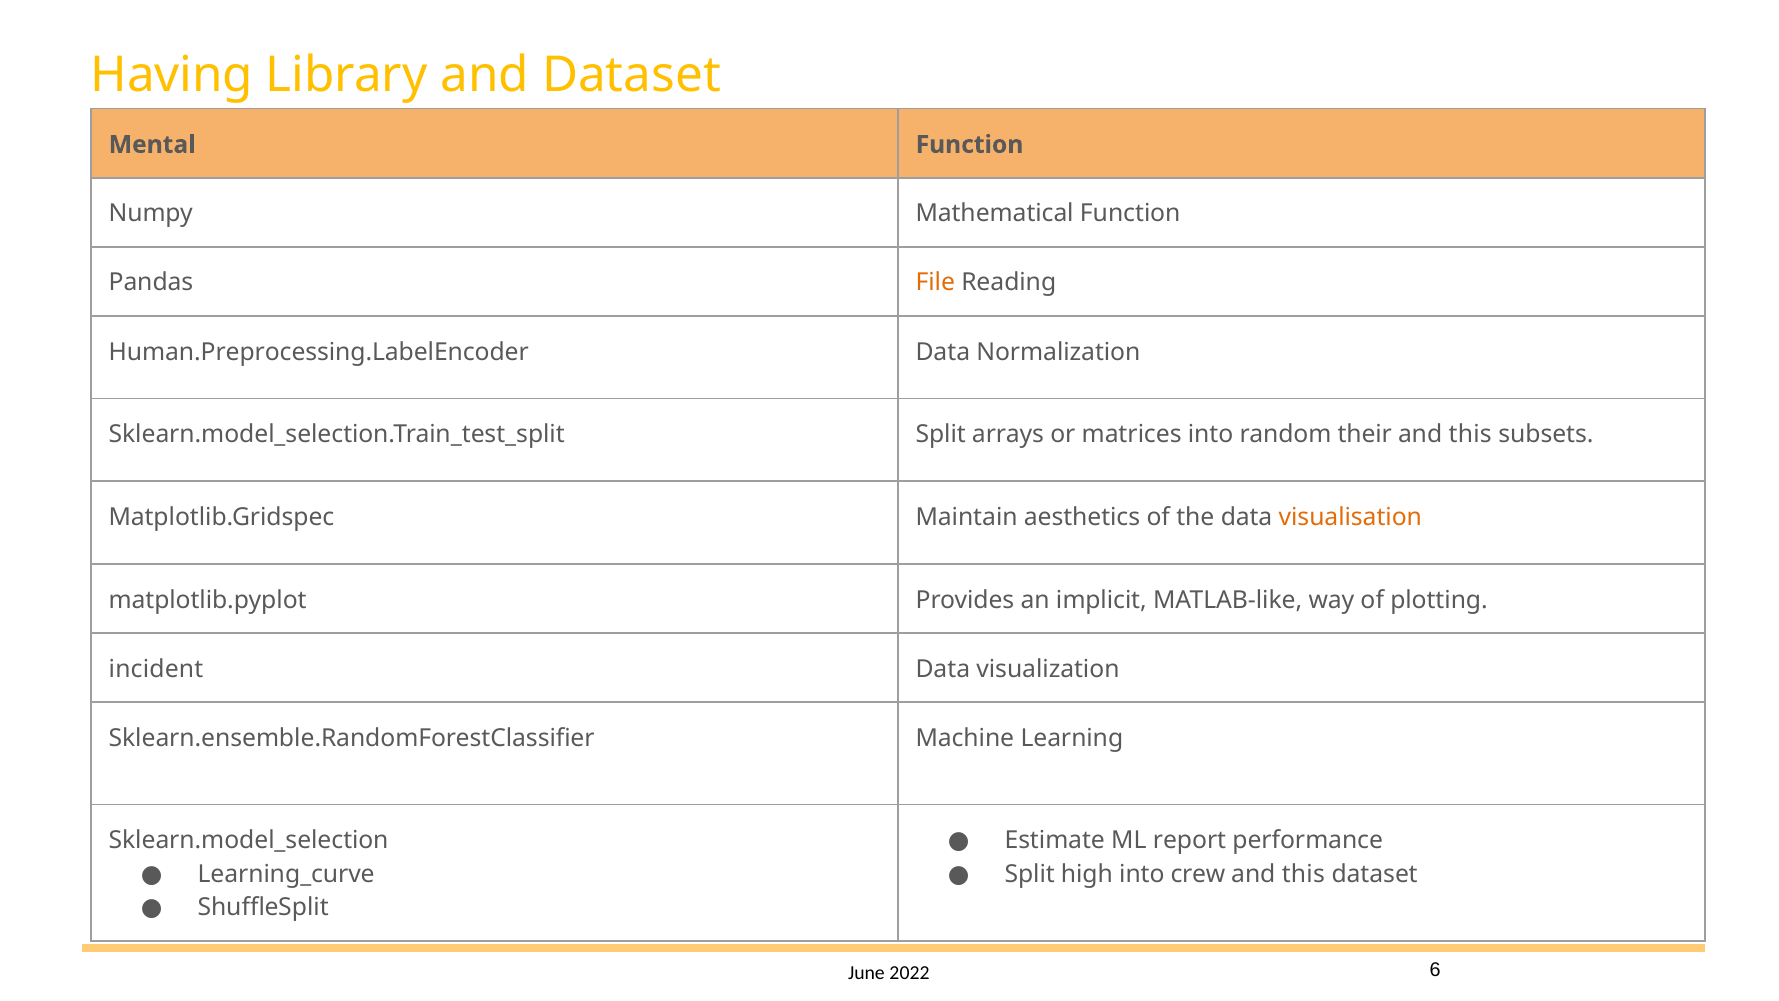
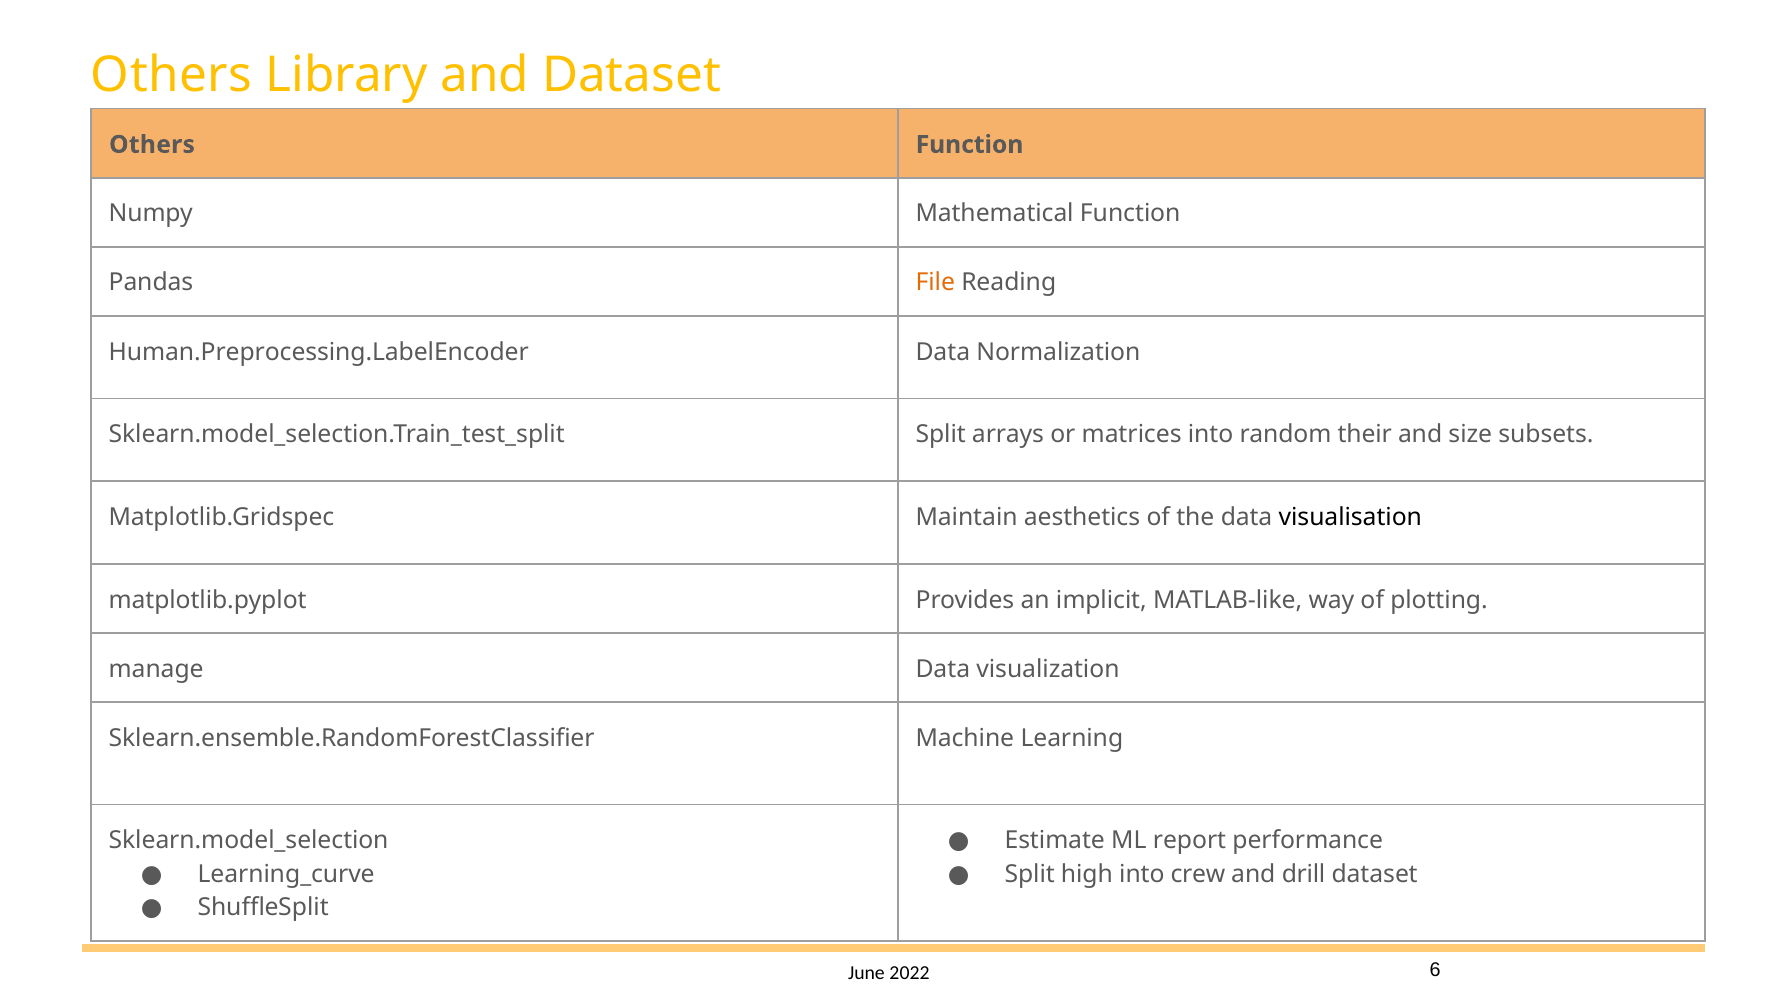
Having at (172, 76): Having -> Others
Mental at (152, 145): Mental -> Others
this at (1470, 434): this -> size
visualisation colour: orange -> black
incident: incident -> manage
this at (1303, 874): this -> drill
